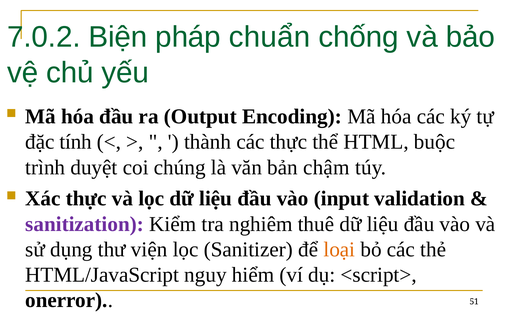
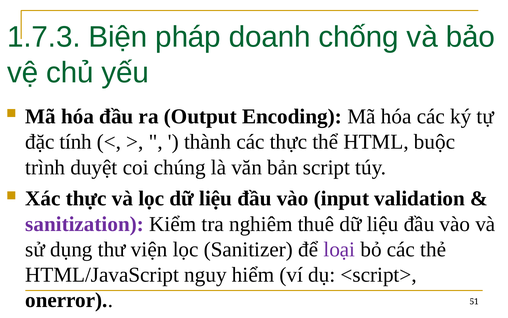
7.0.2: 7.0.2 -> 1.7.3
chuẩn: chuẩn -> doanh
chậm: chậm -> script
loại colour: orange -> purple
